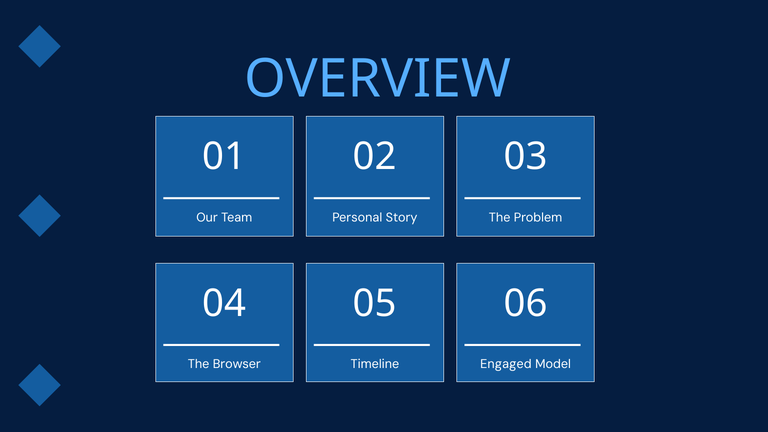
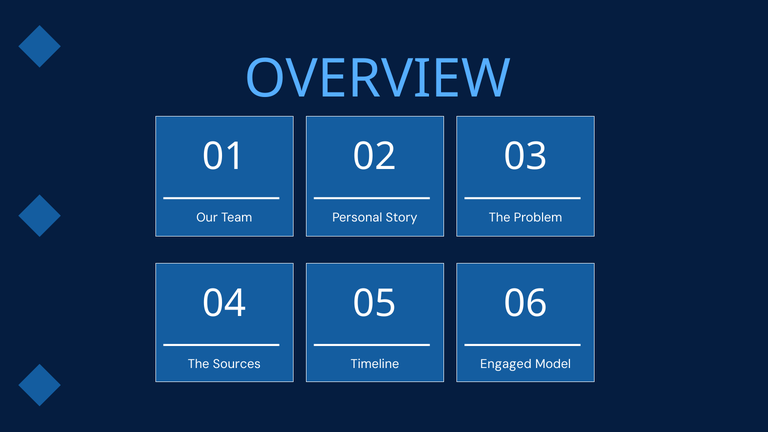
Browser: Browser -> Sources
